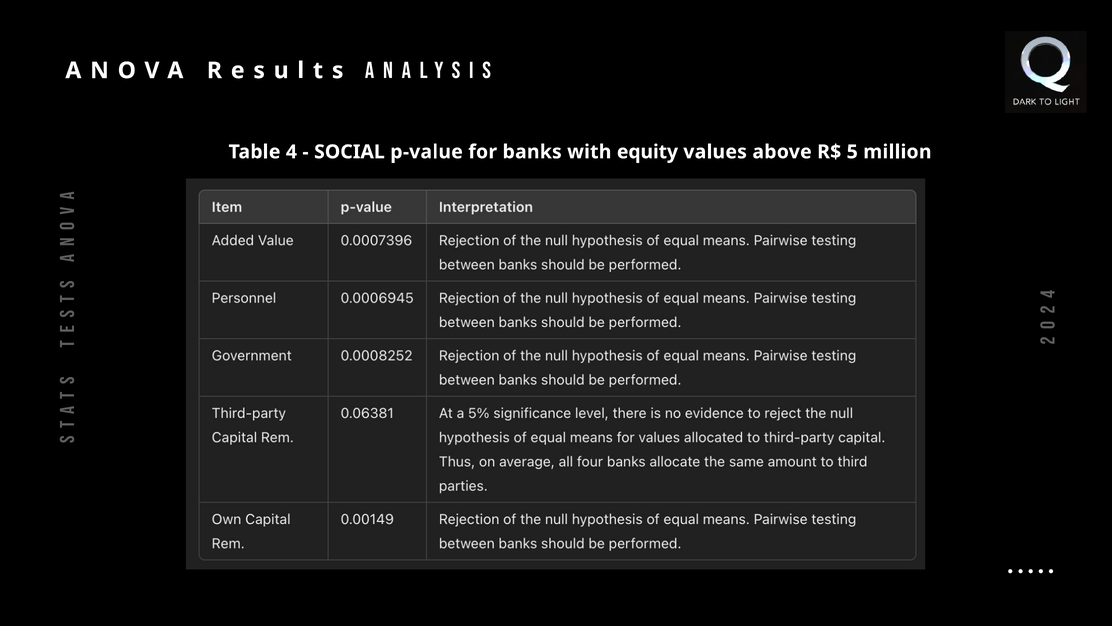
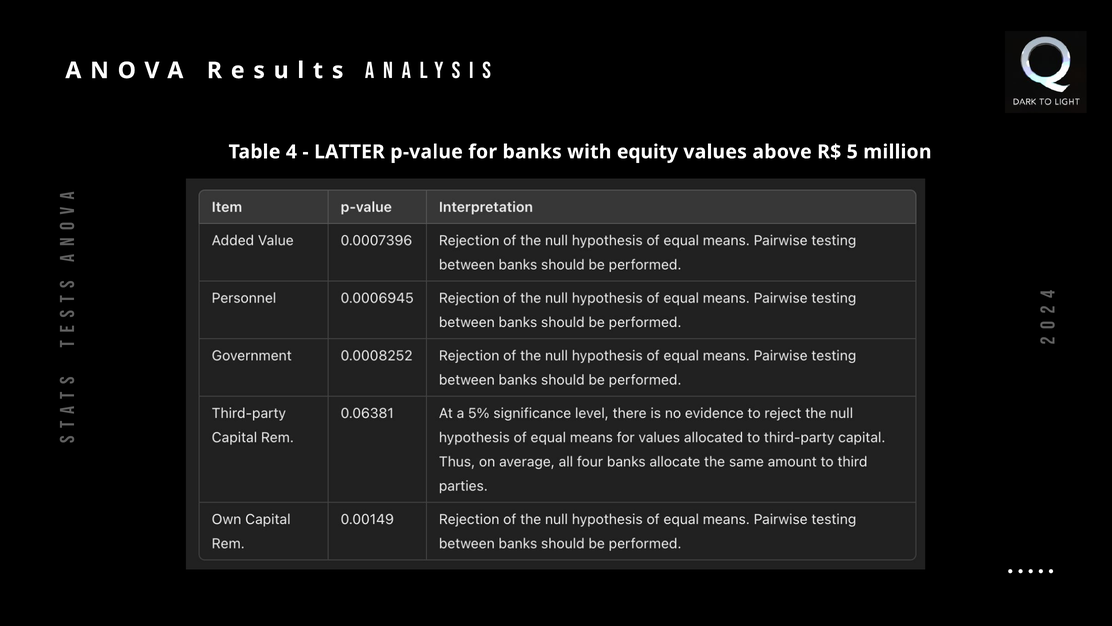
SOCIAL: SOCIAL -> LATTER
